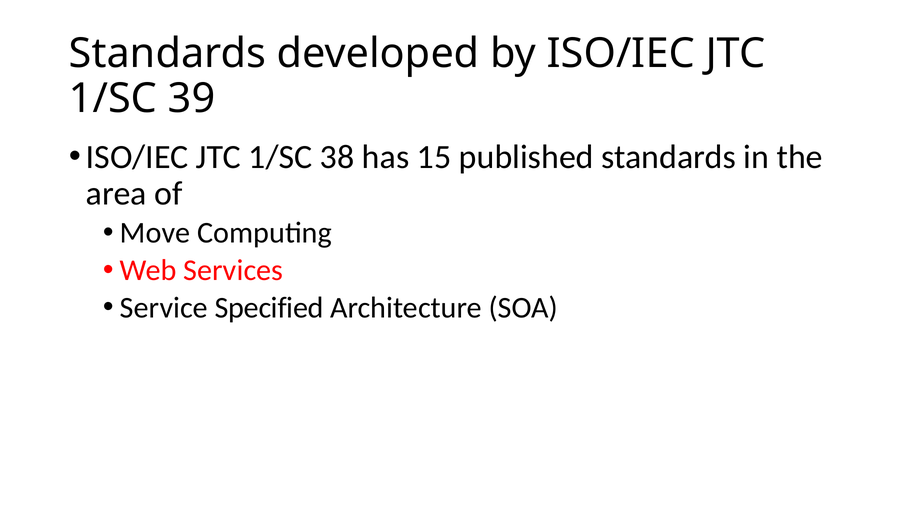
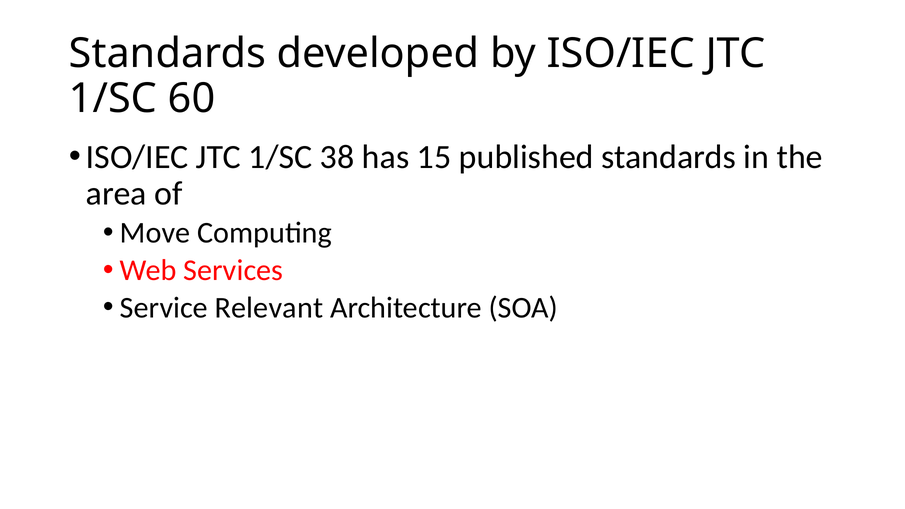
39: 39 -> 60
Specified: Specified -> Relevant
